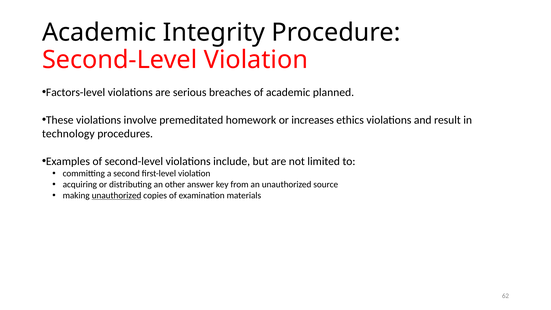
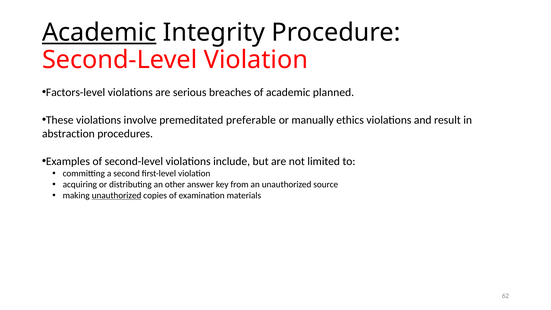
Academic at (99, 33) underline: none -> present
homework: homework -> preferable
increases: increases -> manually
technology: technology -> abstraction
